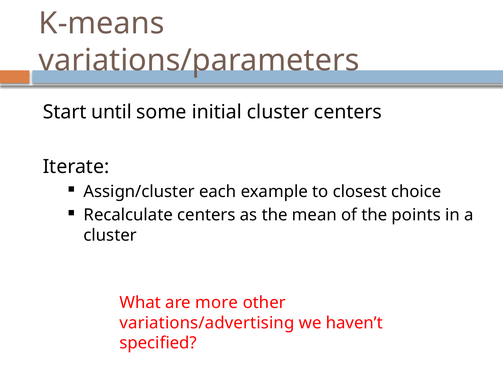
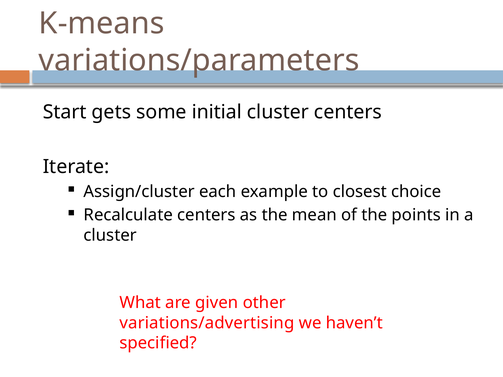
until: until -> gets
more: more -> given
